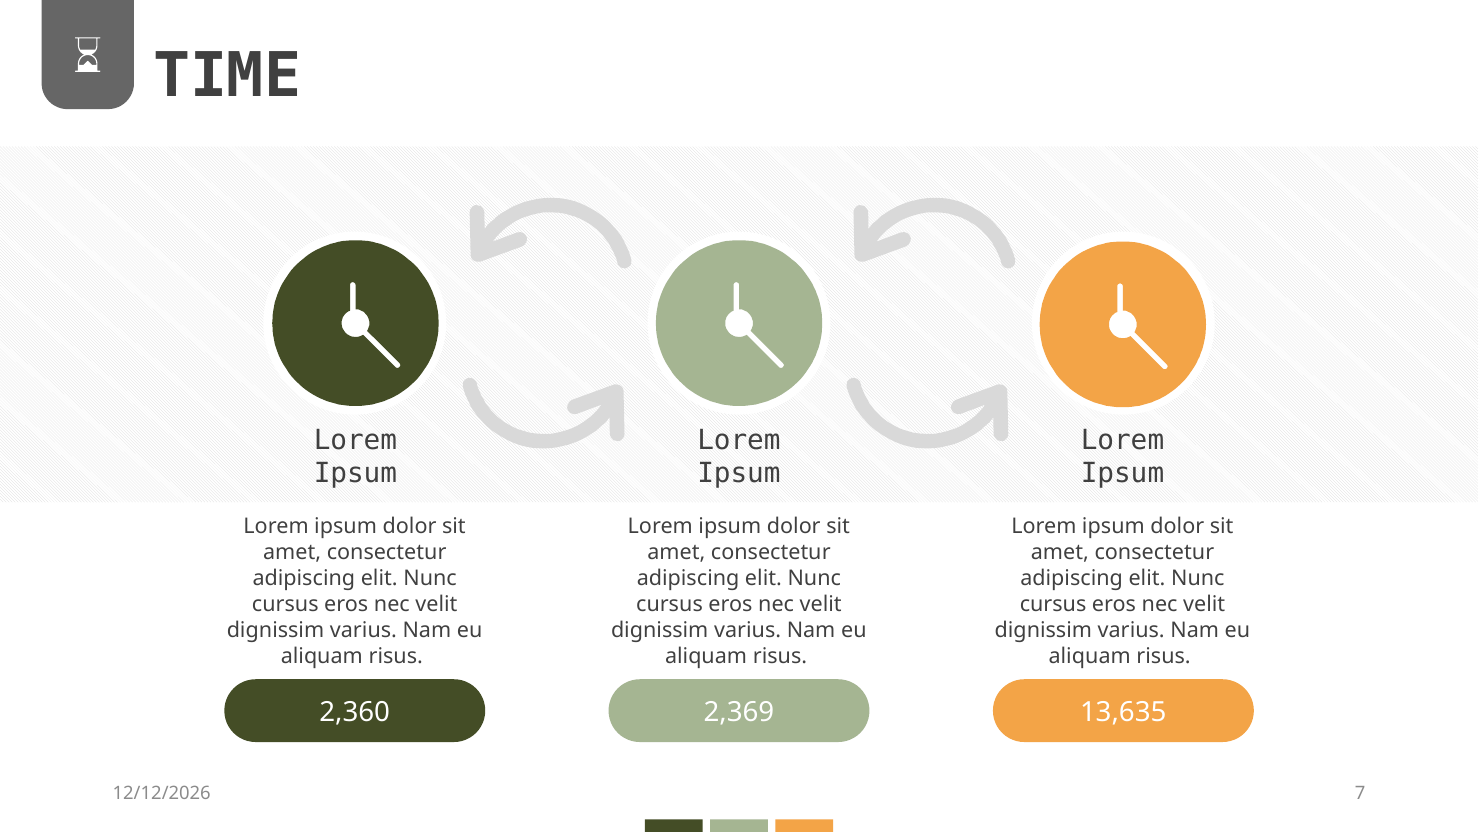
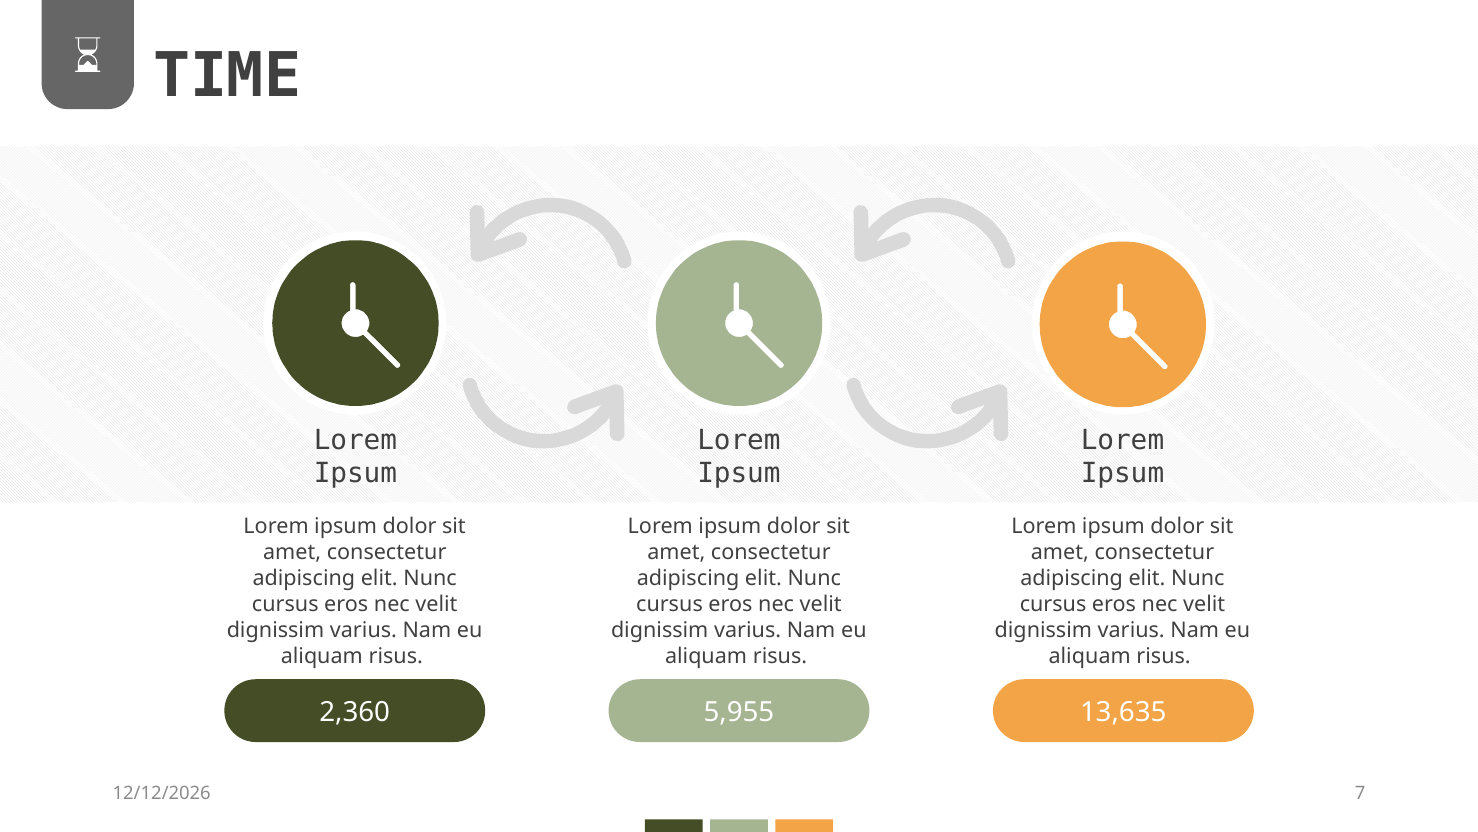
2,369: 2,369 -> 5,955
